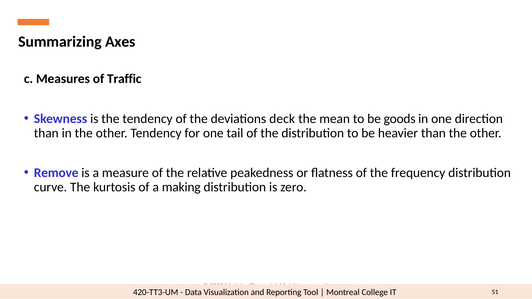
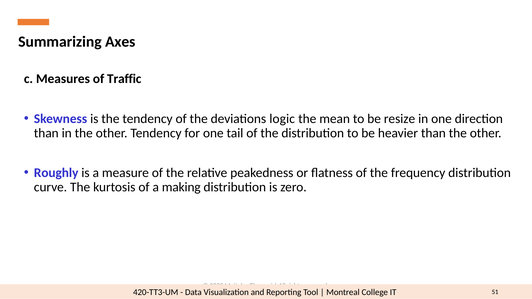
deck: deck -> logic
goods: goods -> resize
Remove: Remove -> Roughly
